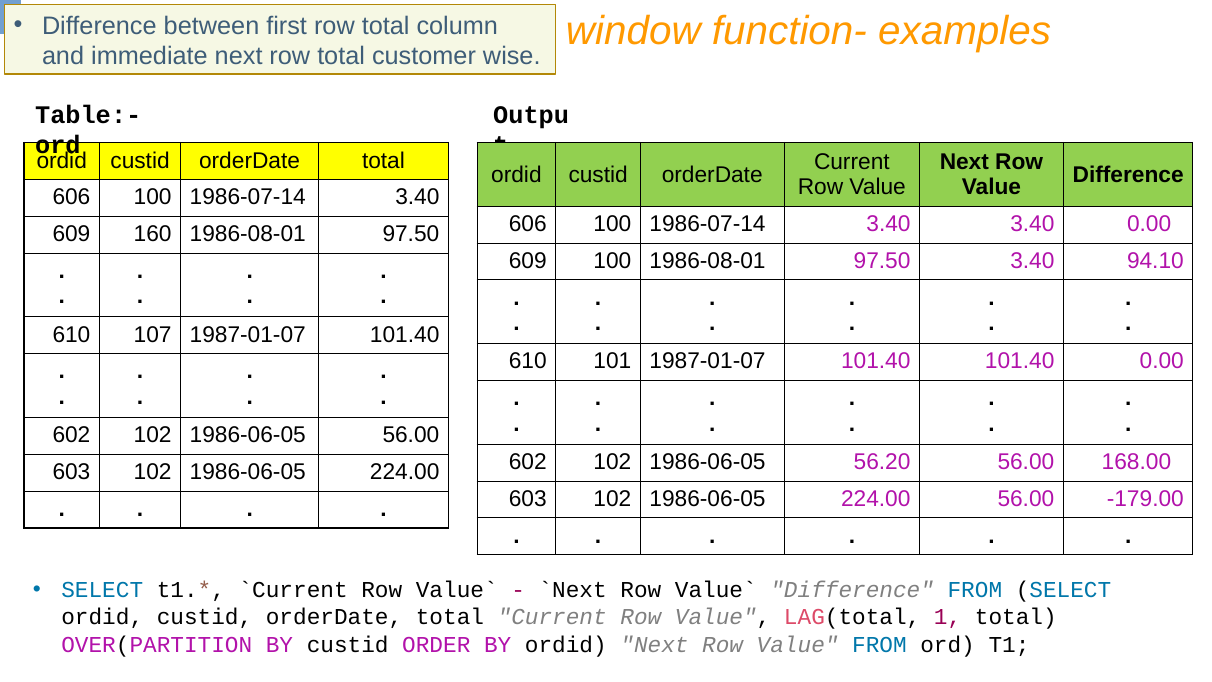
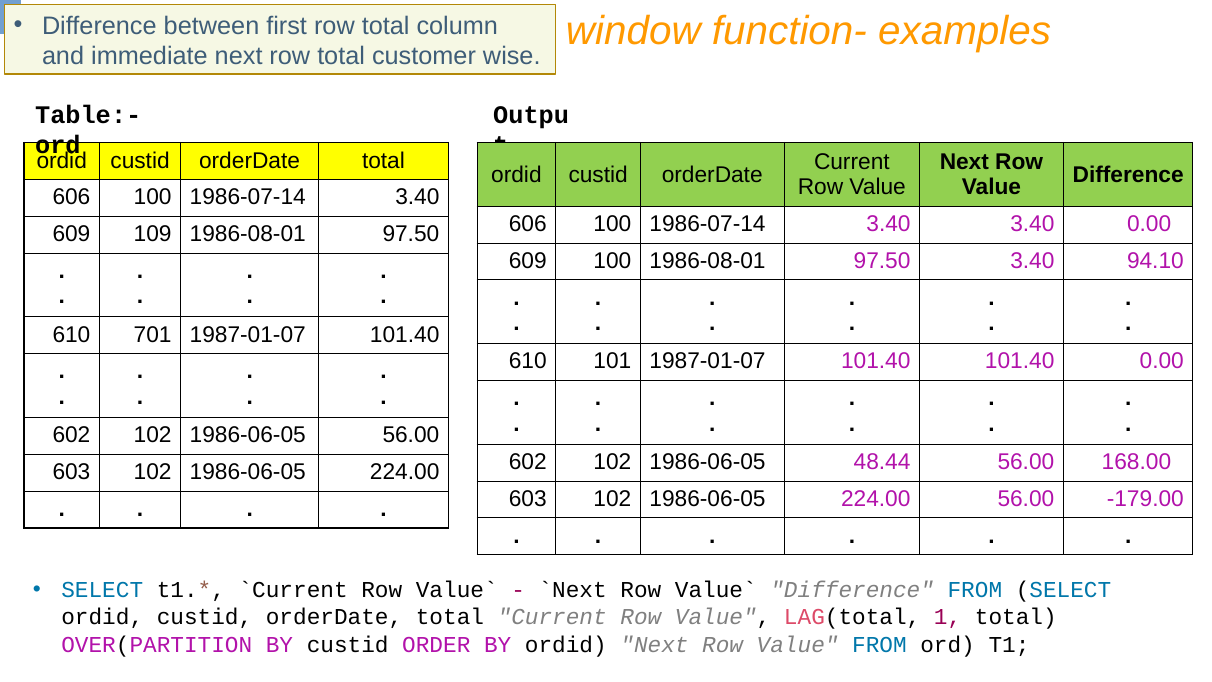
160: 160 -> 109
107: 107 -> 701
56.20: 56.20 -> 48.44
